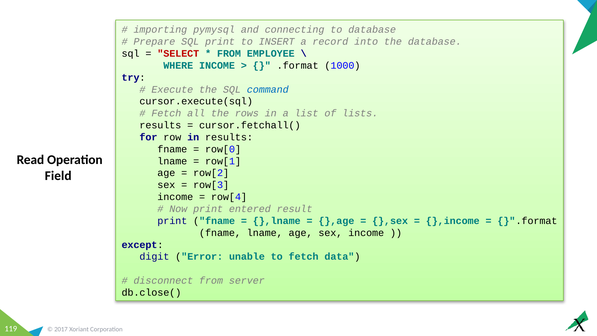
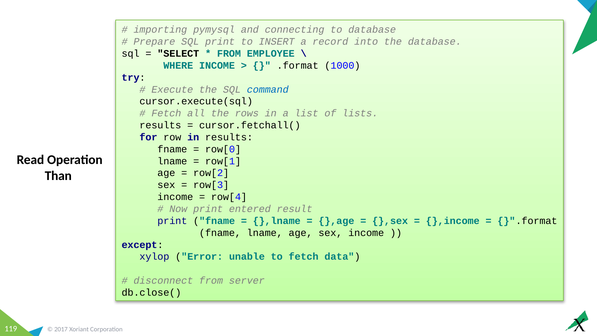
SELECT colour: red -> black
Field: Field -> Than
digit: digit -> xylop
